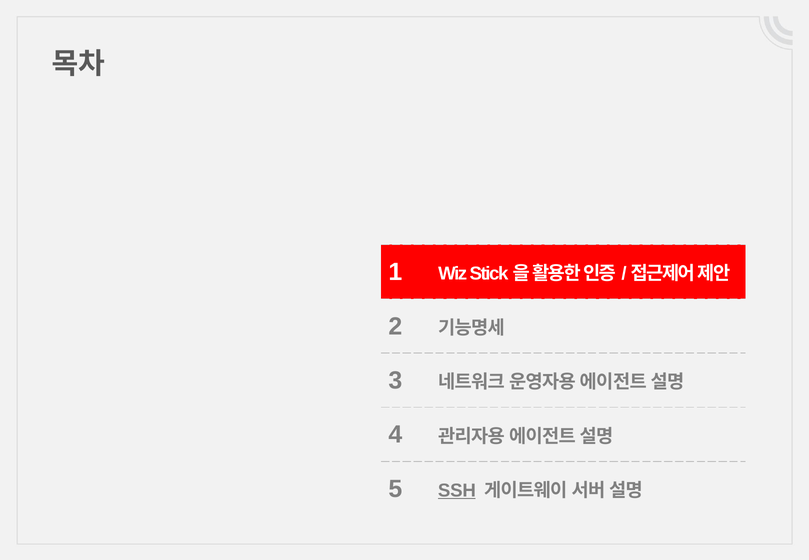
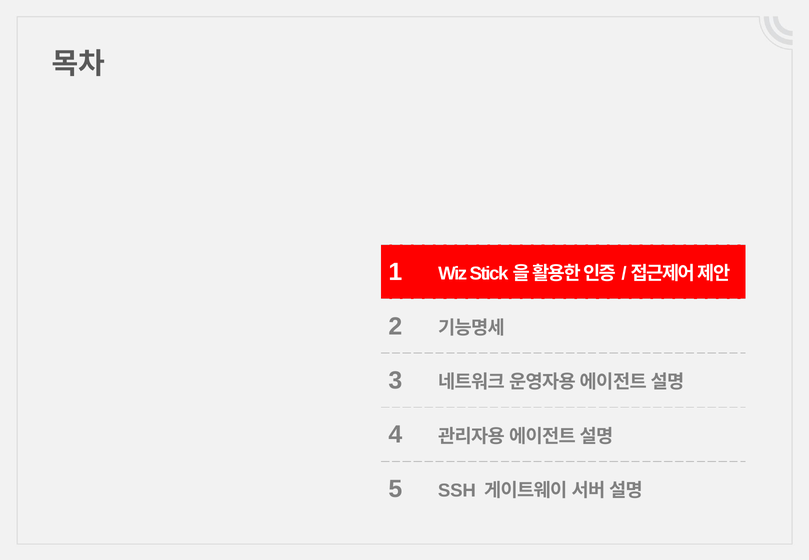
SSH underline: present -> none
